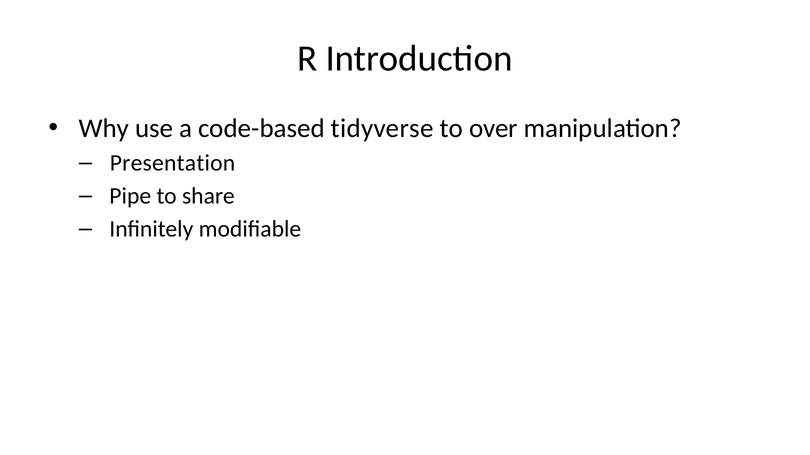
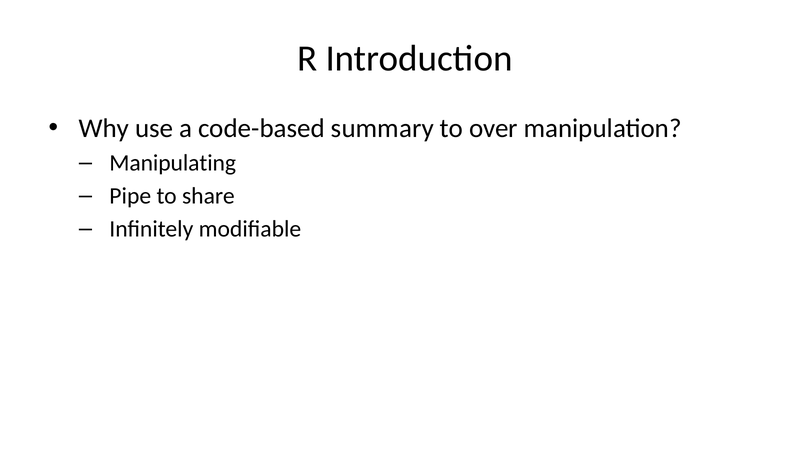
tidyverse: tidyverse -> summary
Presentation: Presentation -> Manipulating
